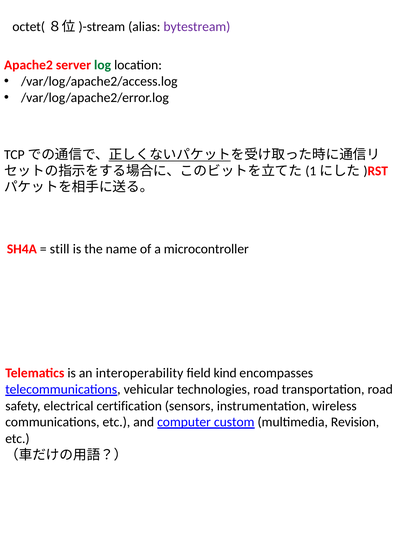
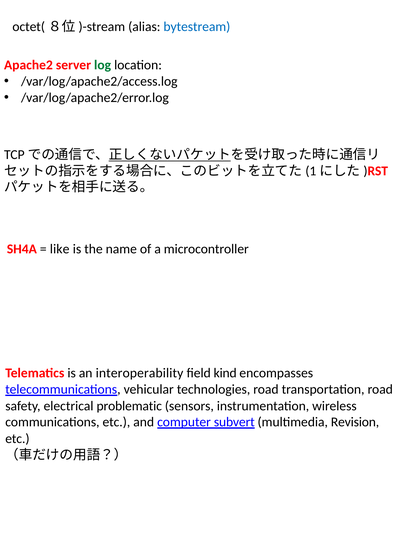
bytestream colour: purple -> blue
still: still -> like
certification: certification -> problematic
custom: custom -> subvert
